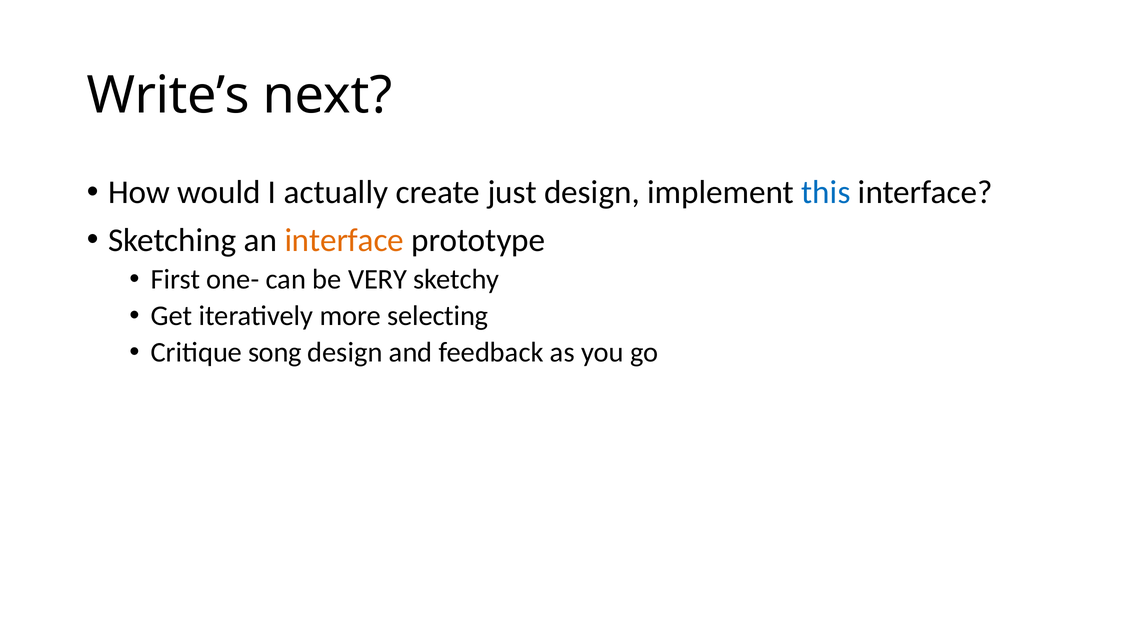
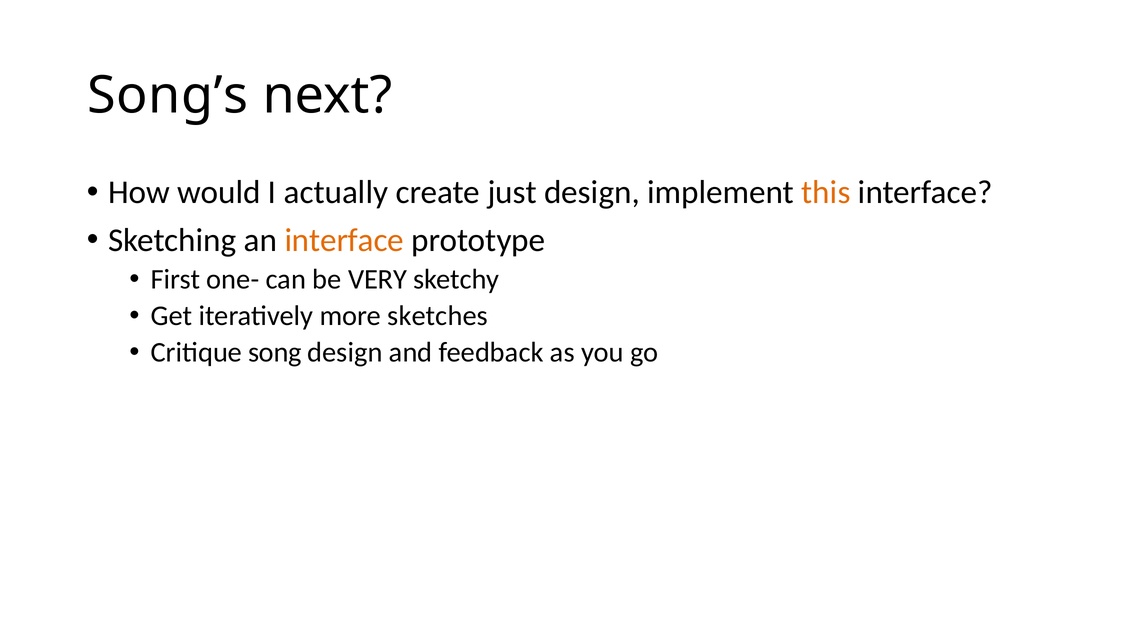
Write’s: Write’s -> Song’s
this colour: blue -> orange
selecting: selecting -> sketches
